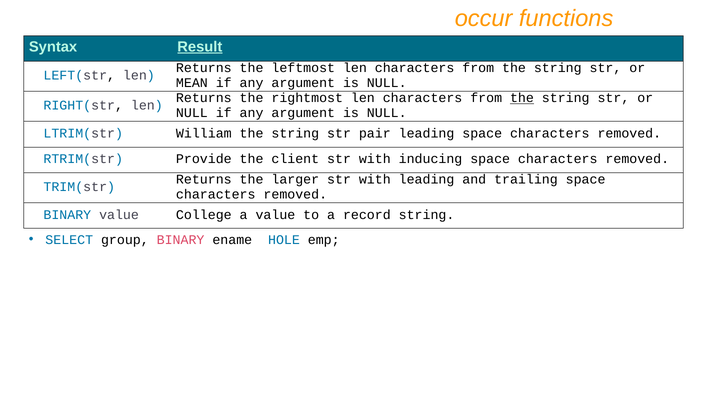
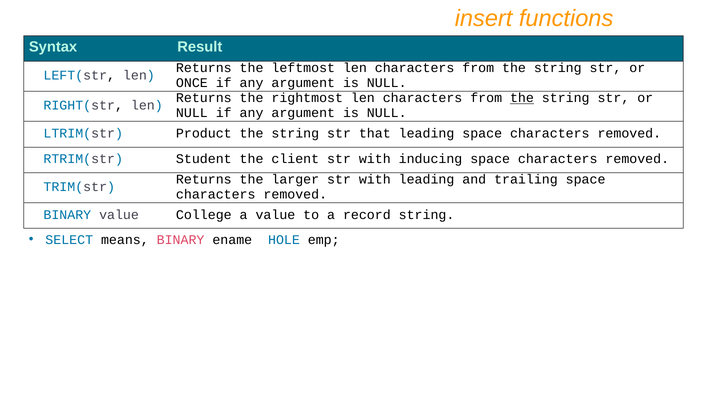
occur: occur -> insert
Result underline: present -> none
MEAN: MEAN -> ONCE
William: William -> Product
pair: pair -> that
Provide: Provide -> Student
group: group -> means
